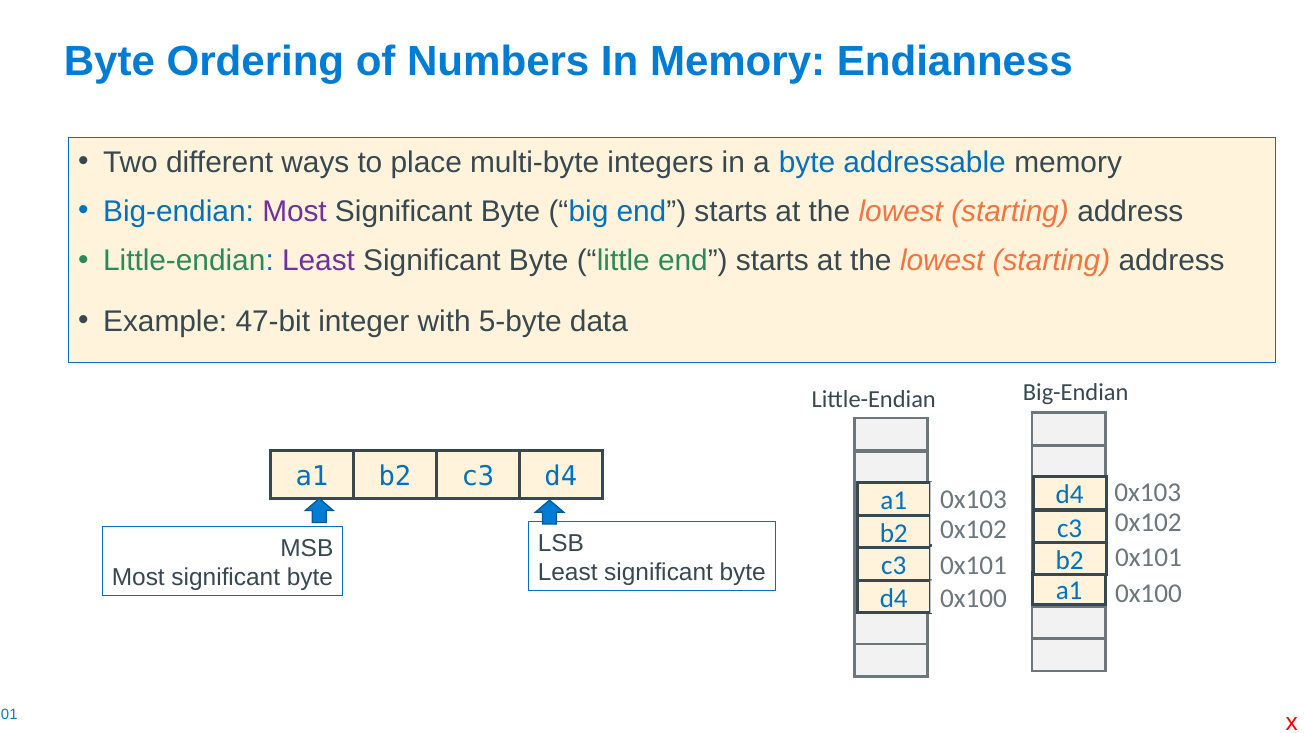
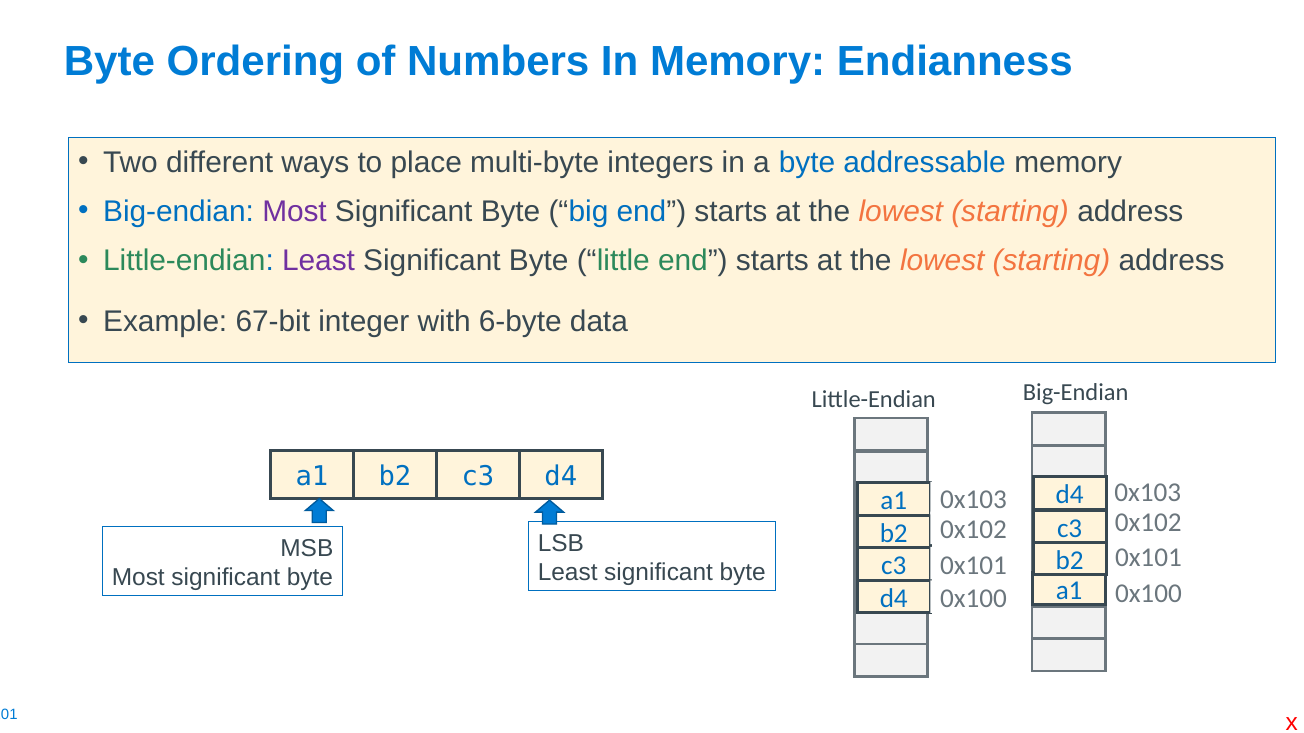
47-bit: 47-bit -> 67-bit
5-byte: 5-byte -> 6-byte
